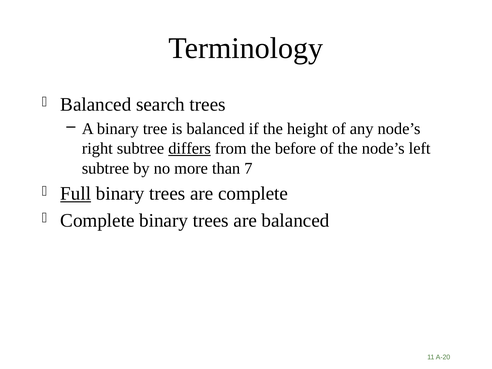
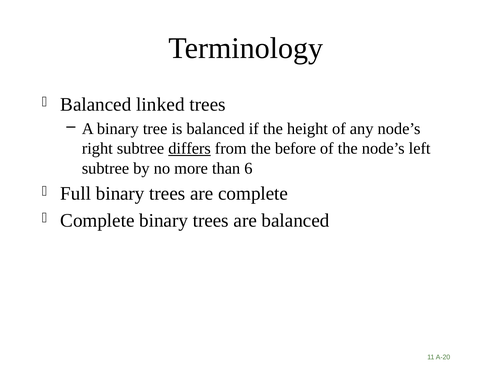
search: search -> linked
7: 7 -> 6
Full underline: present -> none
